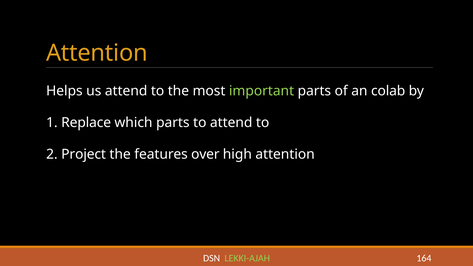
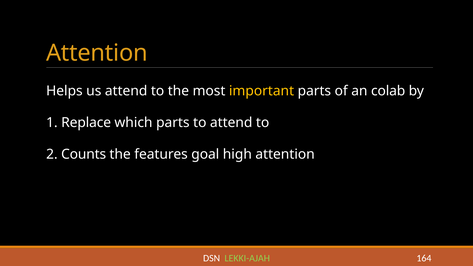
important colour: light green -> yellow
Project: Project -> Counts
over: over -> goal
